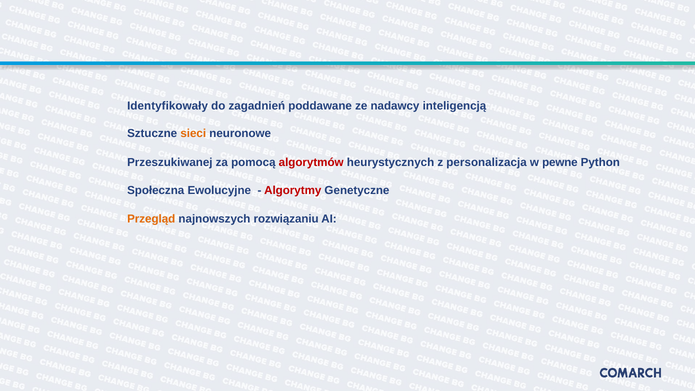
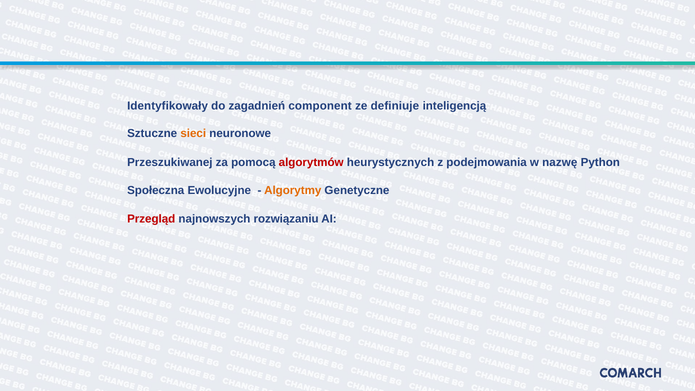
poddawane: poddawane -> component
nadawcy: nadawcy -> definiuje
personalizacja: personalizacja -> podejmowania
pewne: pewne -> nazwę
Algorytmy colour: red -> orange
Przegląd colour: orange -> red
